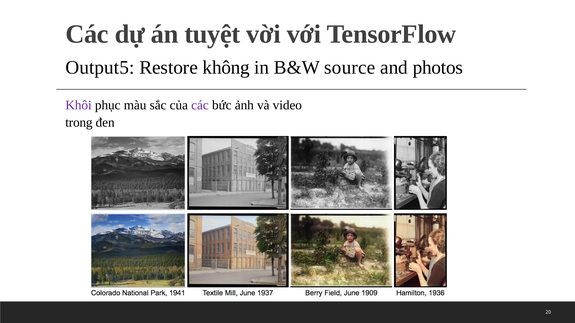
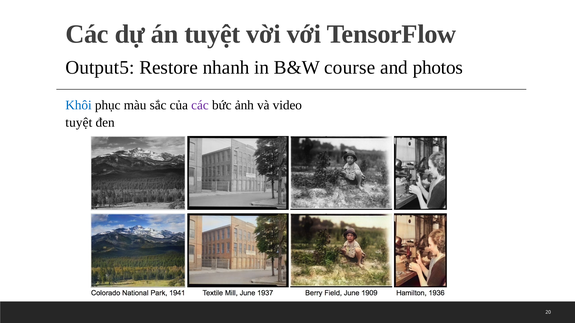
không: không -> nhanh
source: source -> course
Khôi colour: purple -> blue
trong at (79, 123): trong -> tuyệt
